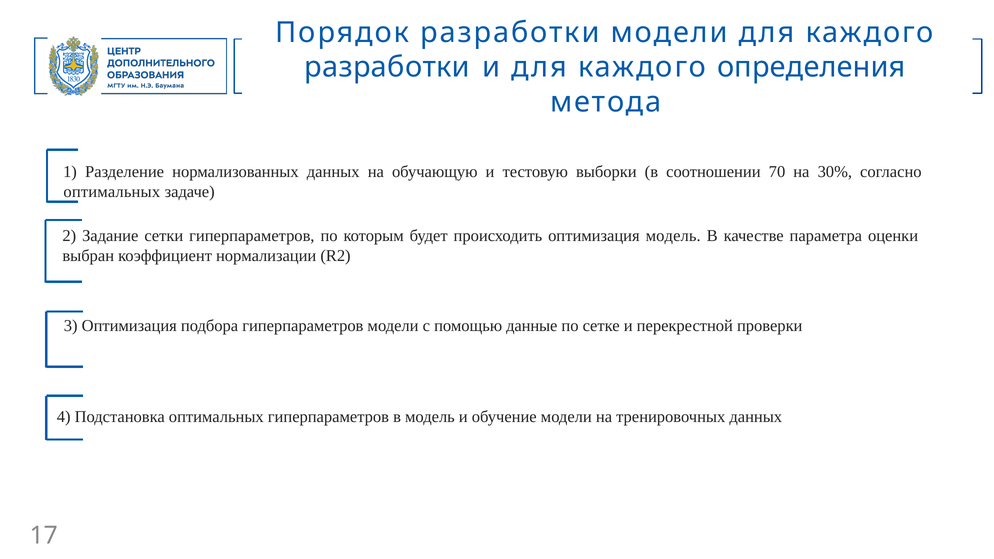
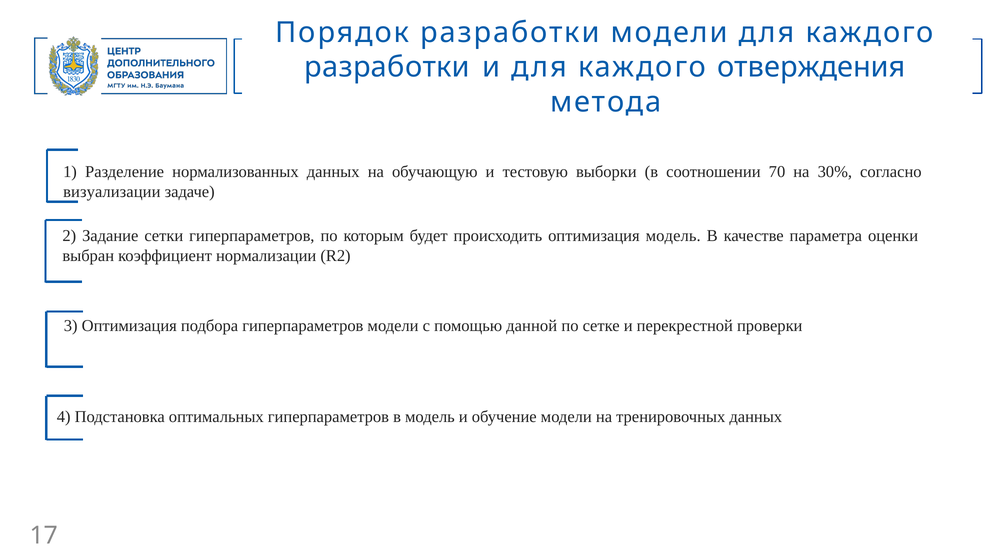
определения: определения -> отверждения
оптимальных at (112, 192): оптимальных -> визуализации
данные: данные -> данной
